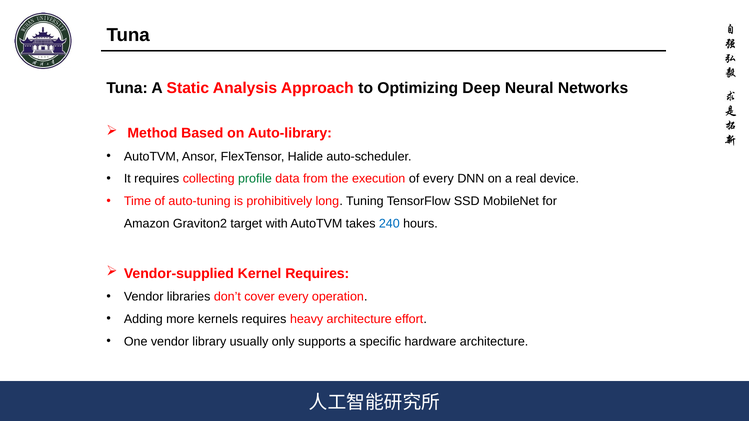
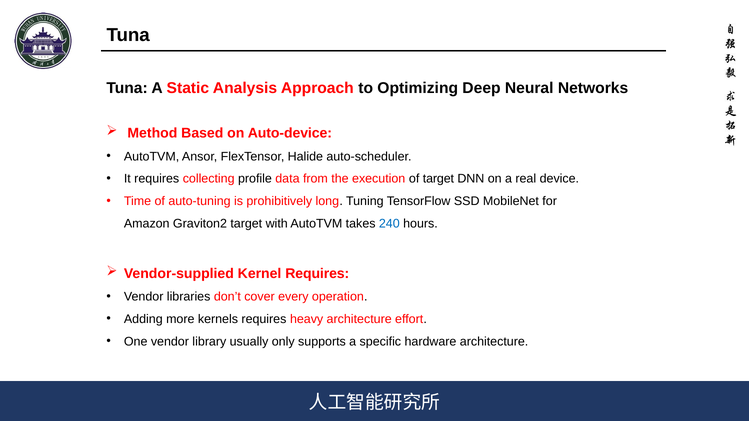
Auto-library: Auto-library -> Auto-device
profile colour: green -> black
of every: every -> target
